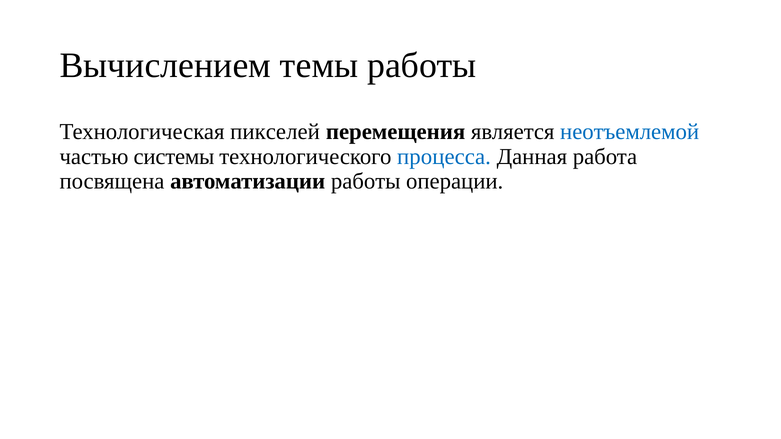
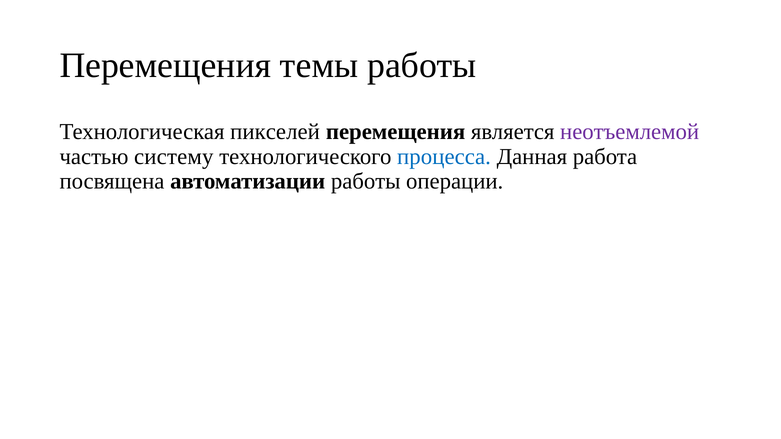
Вычислением at (165, 66): Вычислением -> Перемещения
неотъемлемой colour: blue -> purple
системы: системы -> систему
